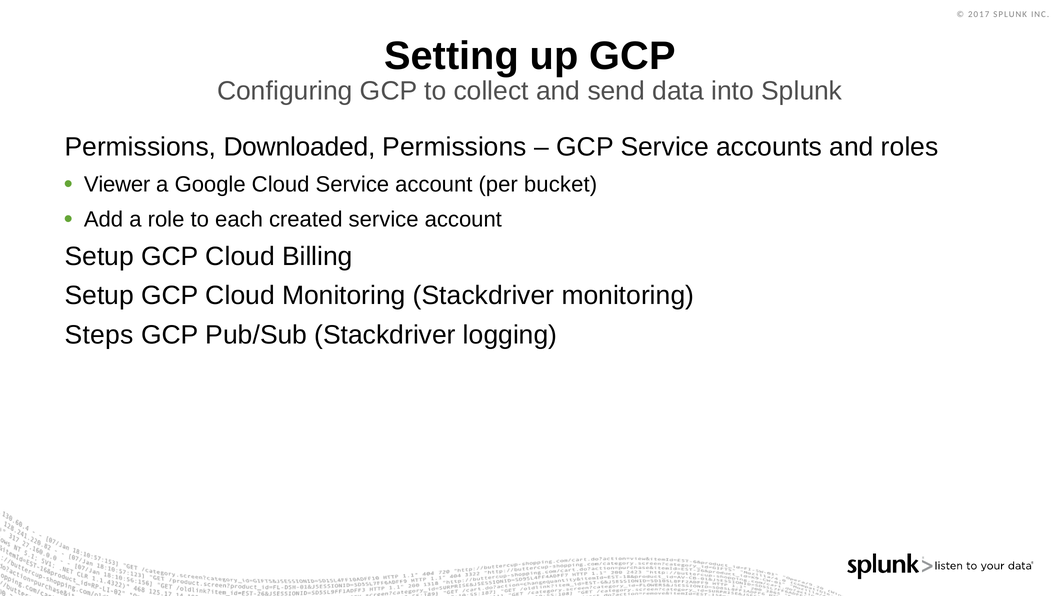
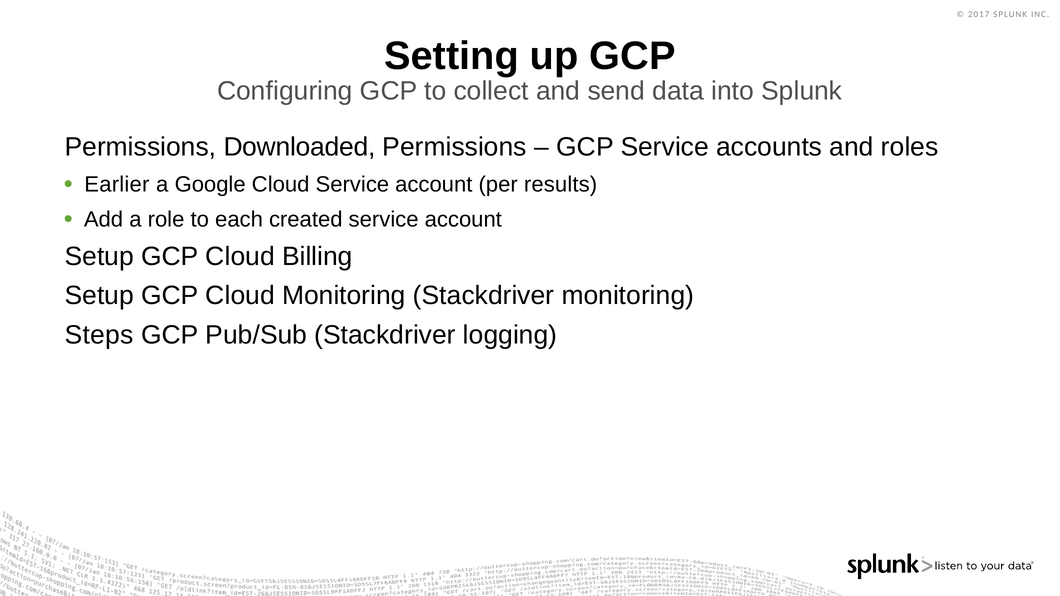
Viewer: Viewer -> Earlier
bucket: bucket -> results
